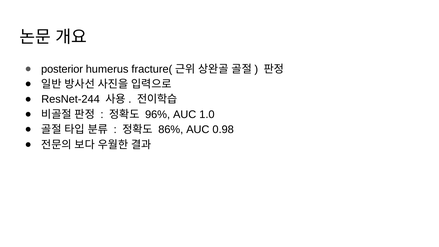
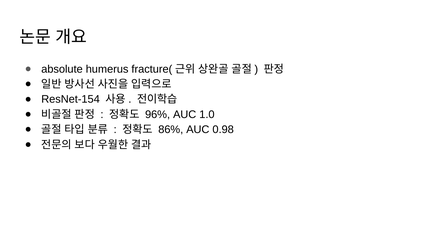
posterior: posterior -> absolute
ResNet-244: ResNet-244 -> ResNet-154
